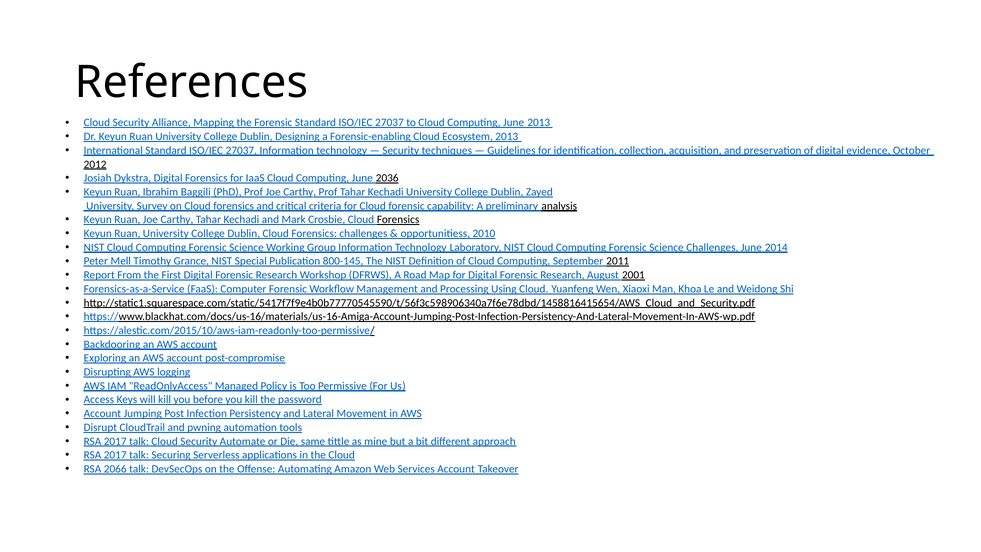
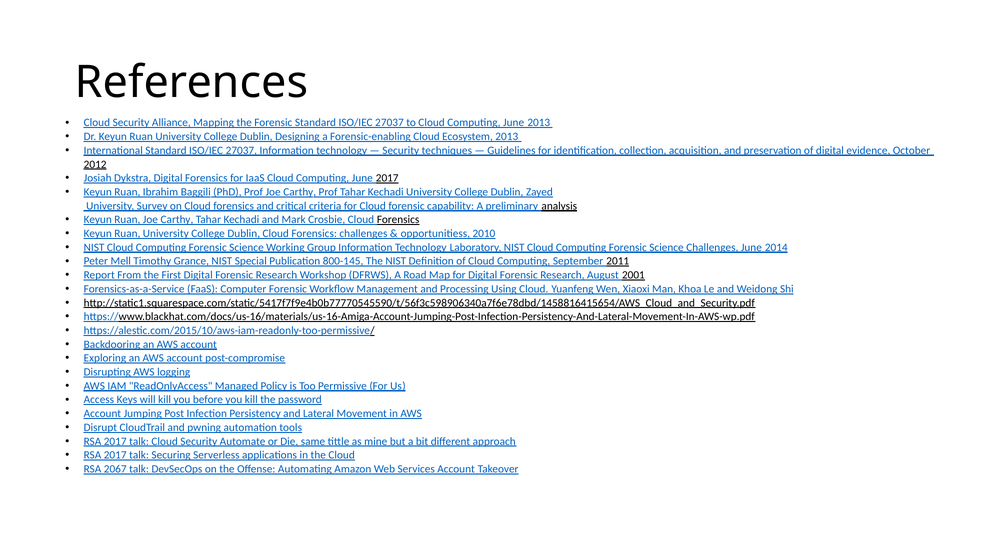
June 2036: 2036 -> 2017
2066: 2066 -> 2067
